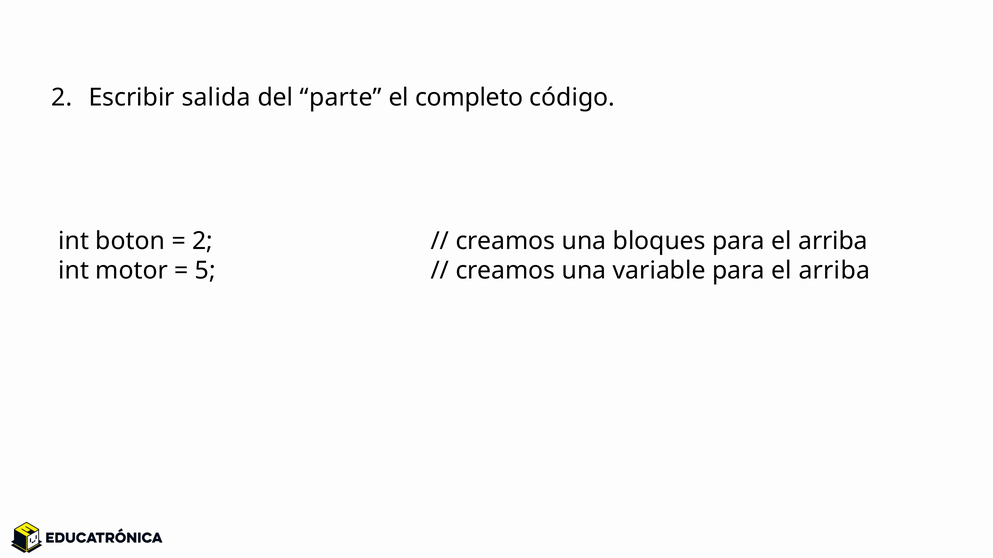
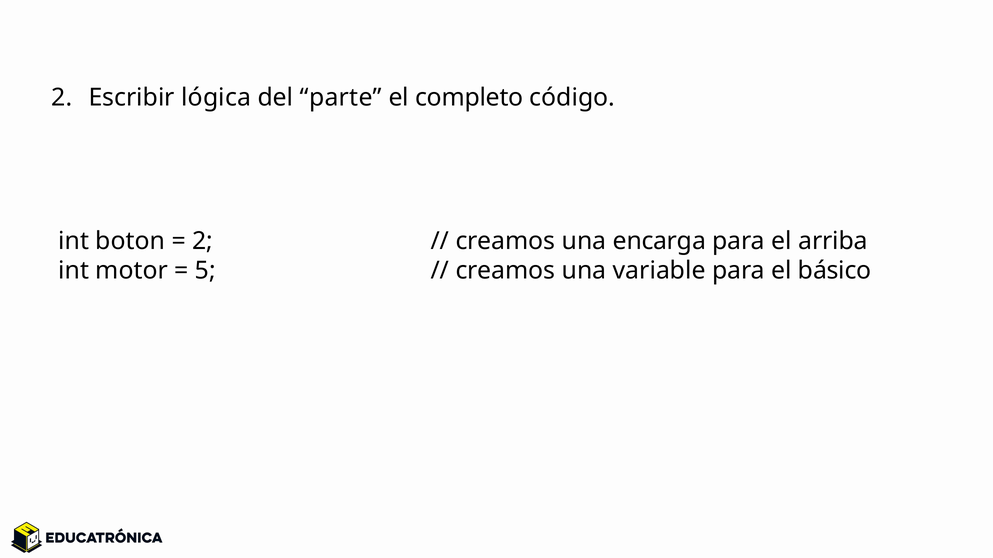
salida: salida -> lógica
bloques: bloques -> encarga
variable para el arriba: arriba -> básico
